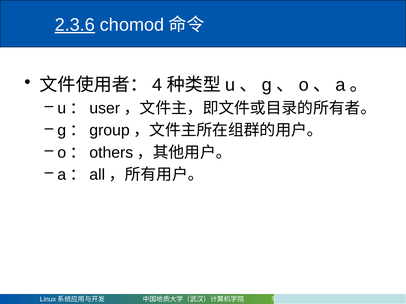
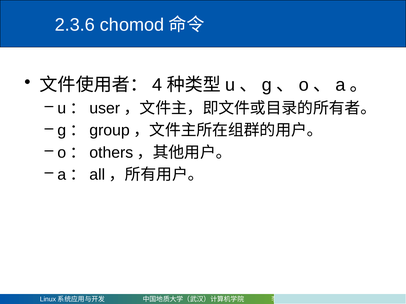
2.3.6 underline: present -> none
